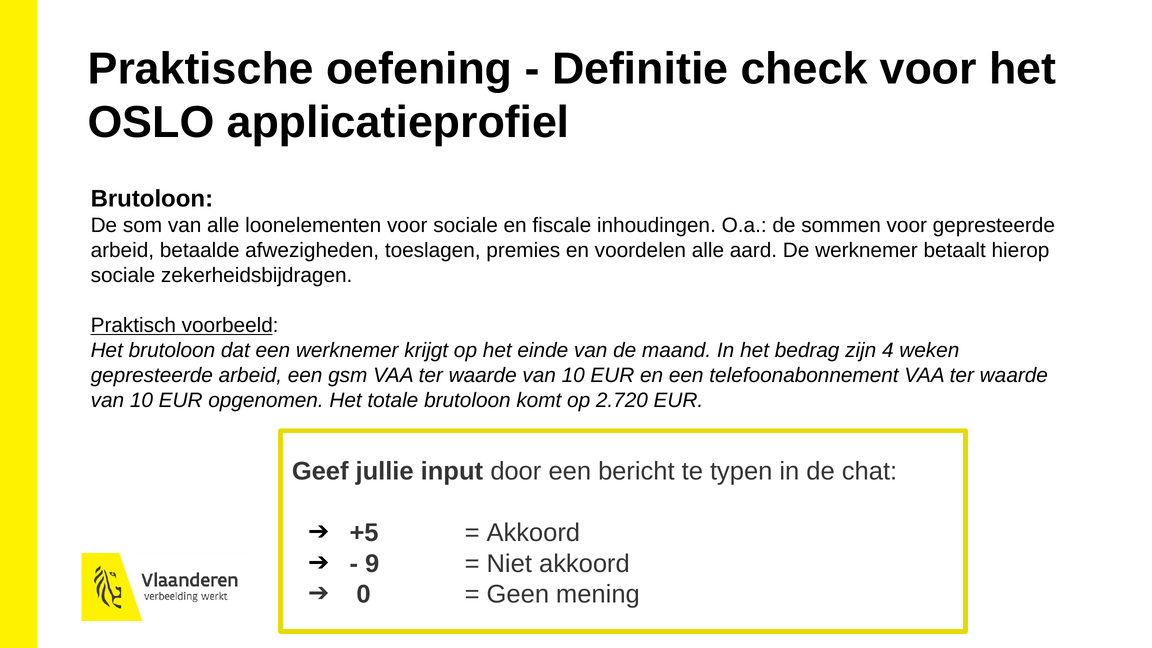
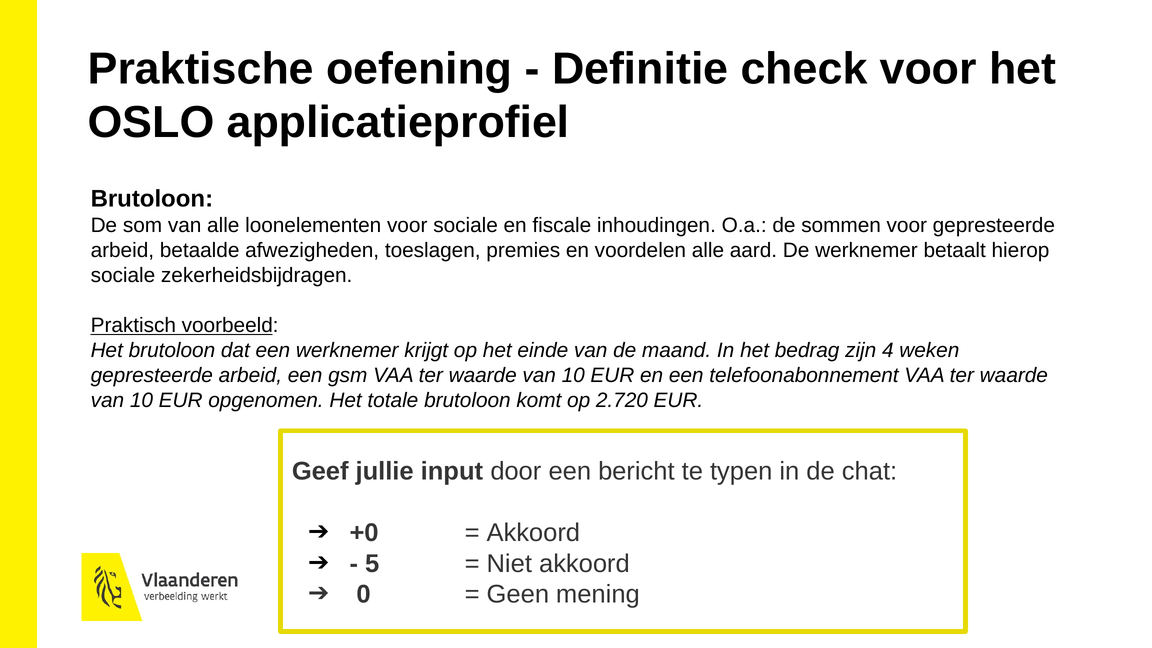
+5: +5 -> +0
9: 9 -> 5
